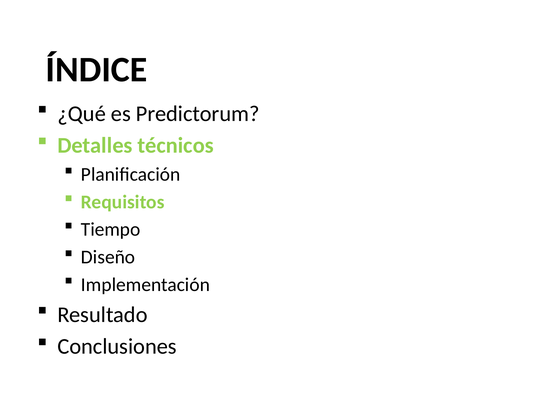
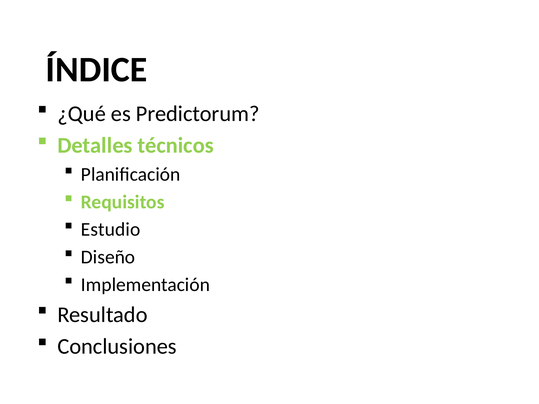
Tiempo: Tiempo -> Estudio
